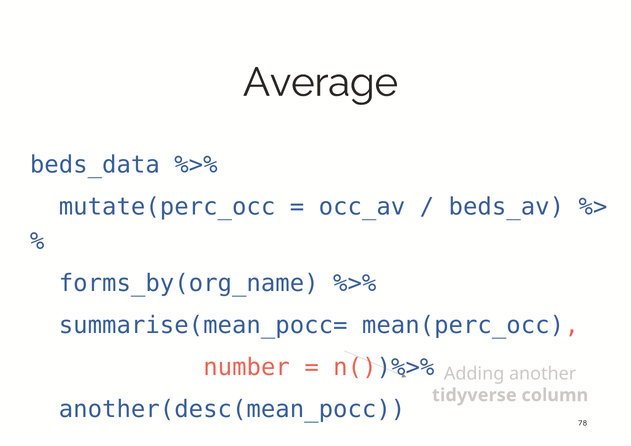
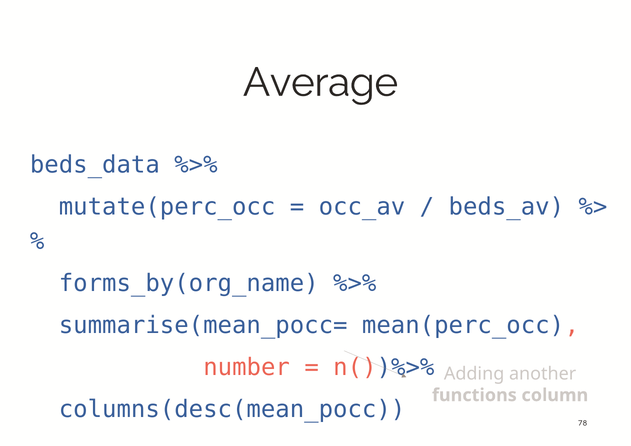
tidyverse: tidyverse -> functions
another(desc(mean_pocc: another(desc(mean_pocc -> columns(desc(mean_pocc
